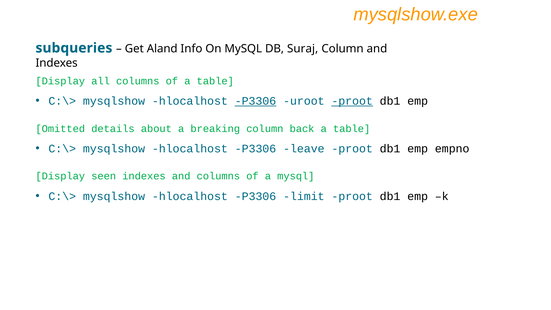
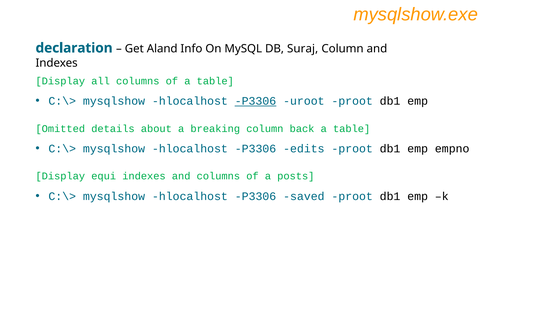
subqueries: subqueries -> declaration
proot at (352, 101) underline: present -> none
leave: leave -> edits
seen: seen -> equi
a mysql: mysql -> posts
limit: limit -> saved
